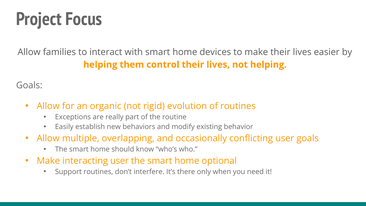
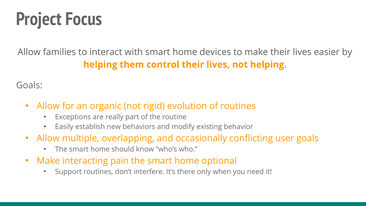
interacting user: user -> pain
